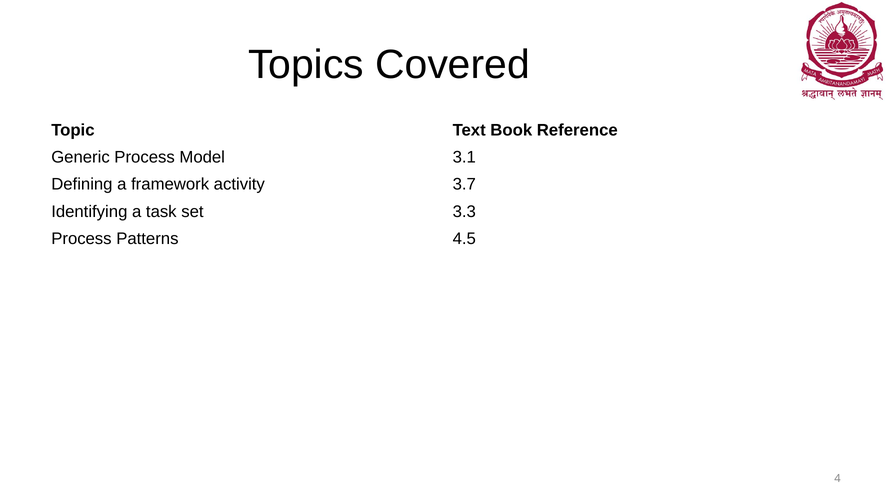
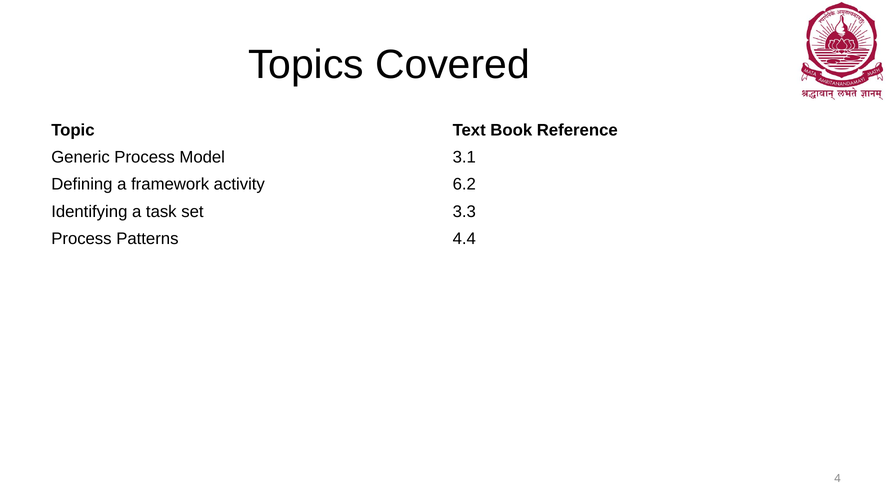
3.7: 3.7 -> 6.2
4.5: 4.5 -> 4.4
